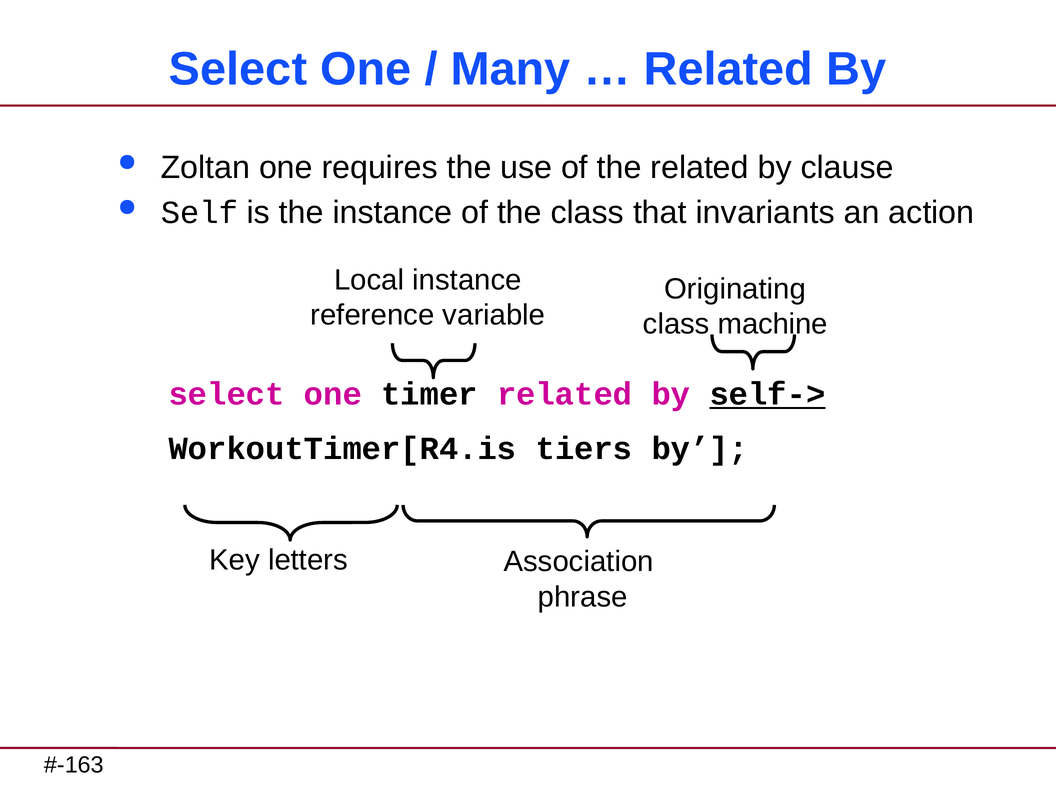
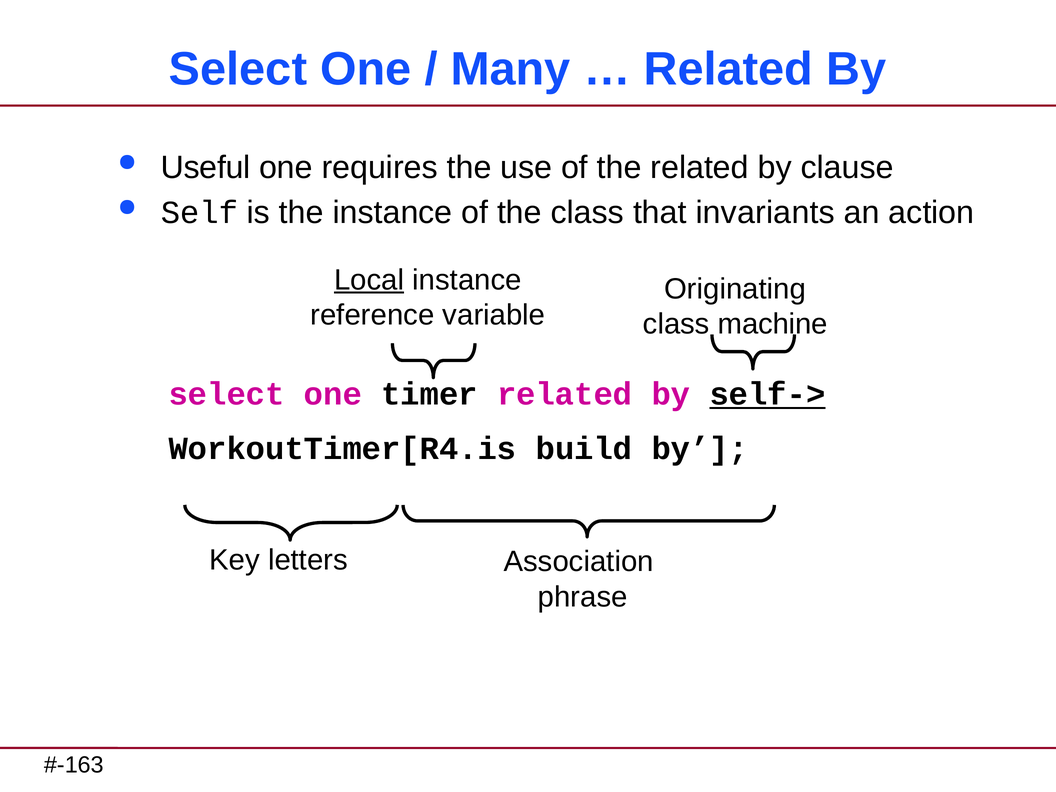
Zoltan: Zoltan -> Useful
Local underline: none -> present
tiers: tiers -> build
